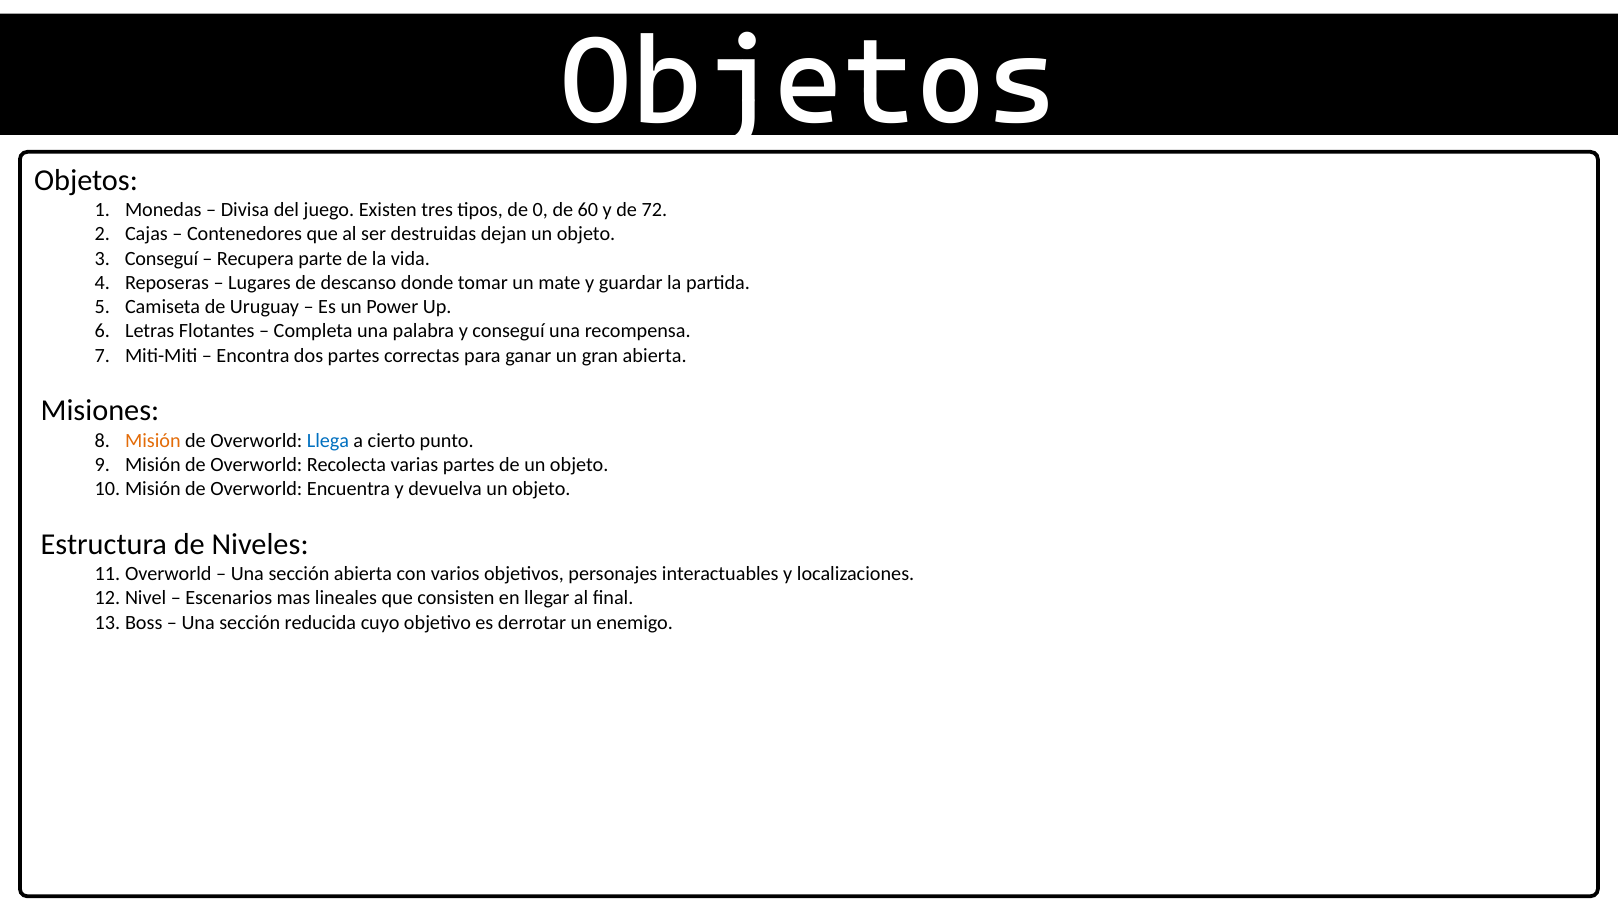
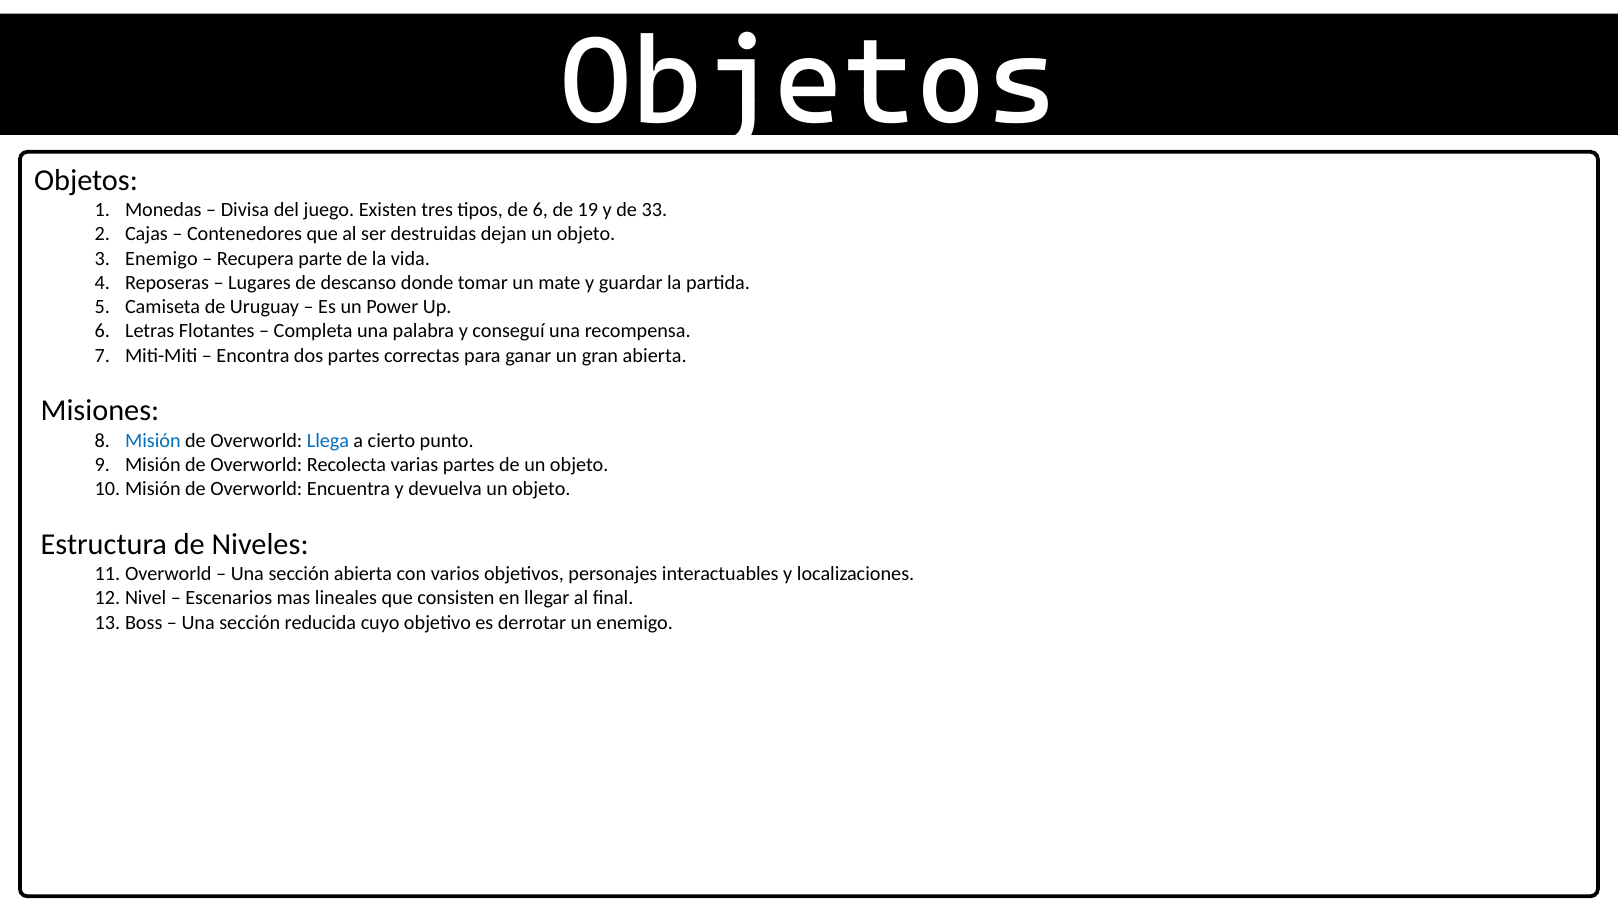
de 0: 0 -> 6
60: 60 -> 19
72: 72 -> 33
Conseguí at (162, 258): Conseguí -> Enemigo
Misión at (153, 441) colour: orange -> blue
